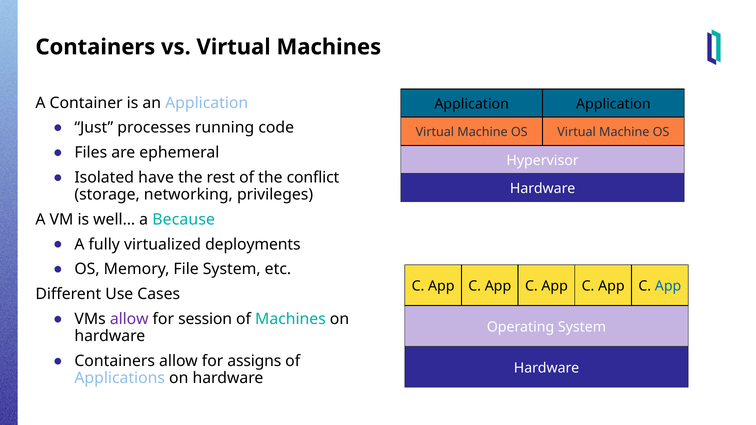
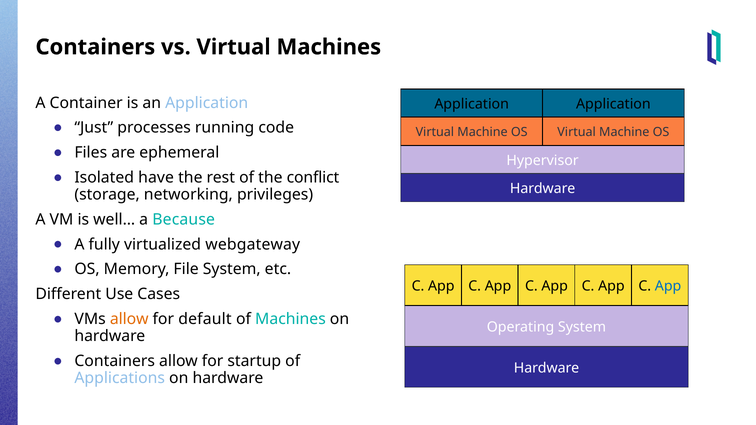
deployments: deployments -> webgateway
allow at (129, 319) colour: purple -> orange
session: session -> default
assigns: assigns -> startup
